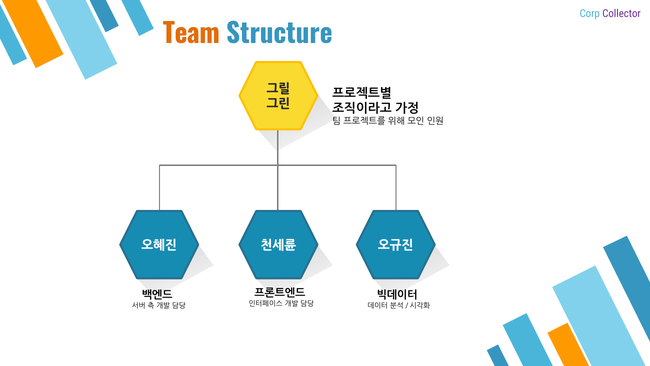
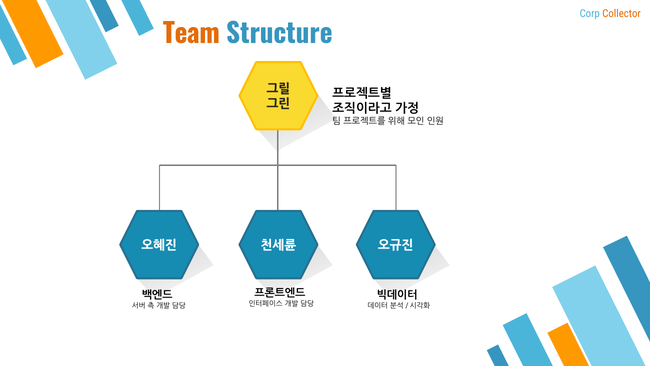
Collector colour: purple -> orange
